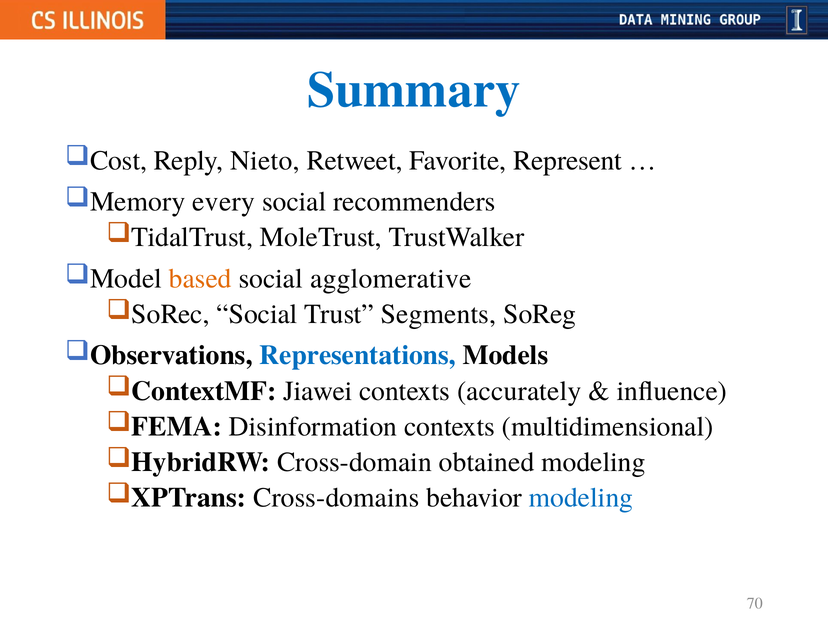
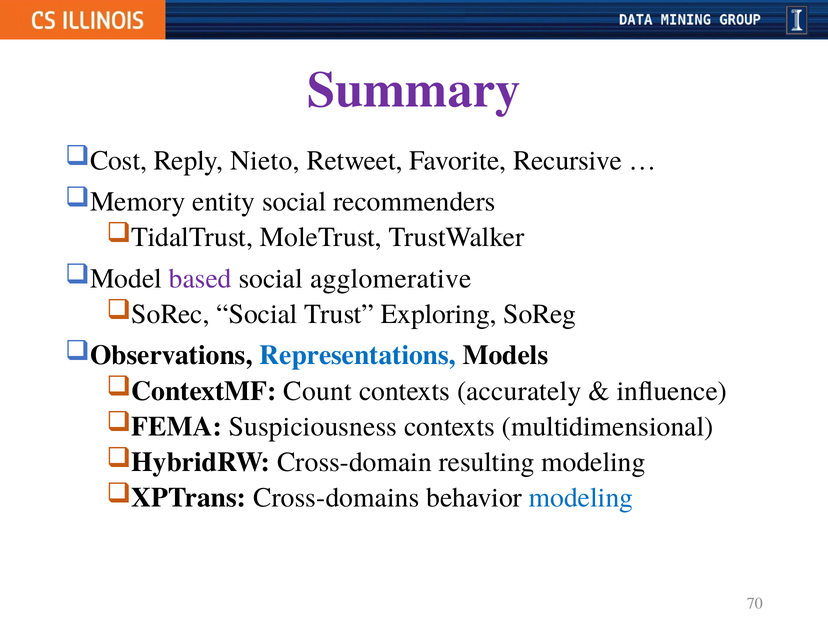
Summary colour: blue -> purple
Represent: Represent -> Recursive
every: every -> entity
based colour: orange -> purple
Segments: Segments -> Exploring
Jiawei: Jiawei -> Count
Disinformation: Disinformation -> Suspiciousness
obtained: obtained -> resulting
